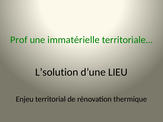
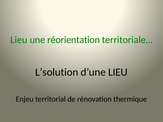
Prof at (19, 40): Prof -> Lieu
immatérielle: immatérielle -> réorientation
